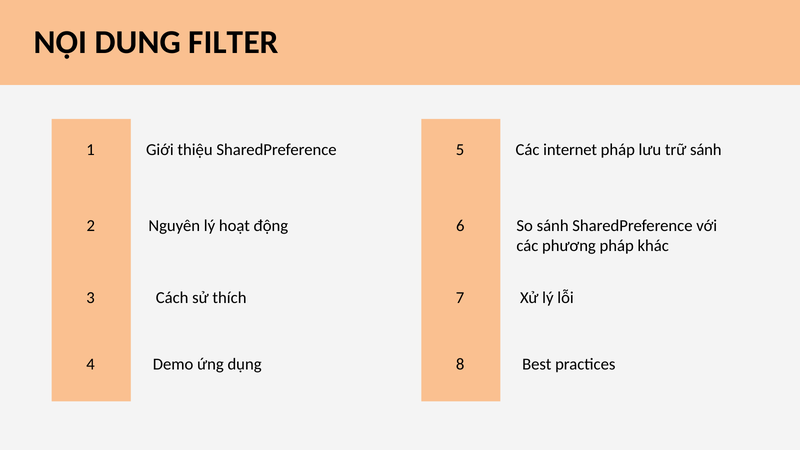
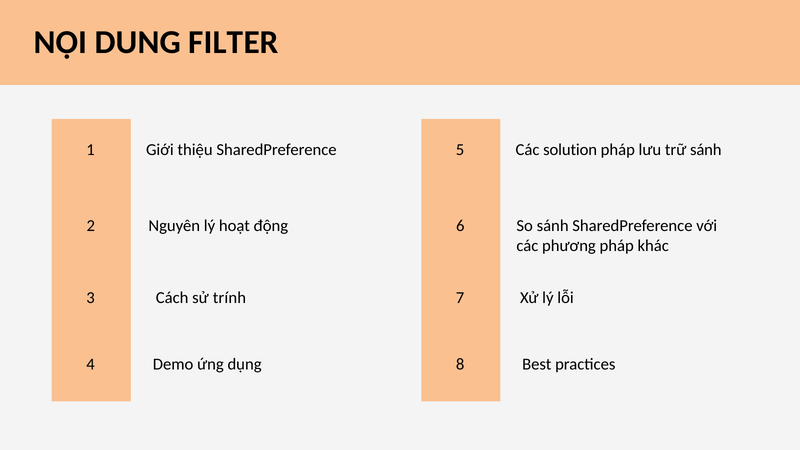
internet: internet -> solution
thích: thích -> trính
